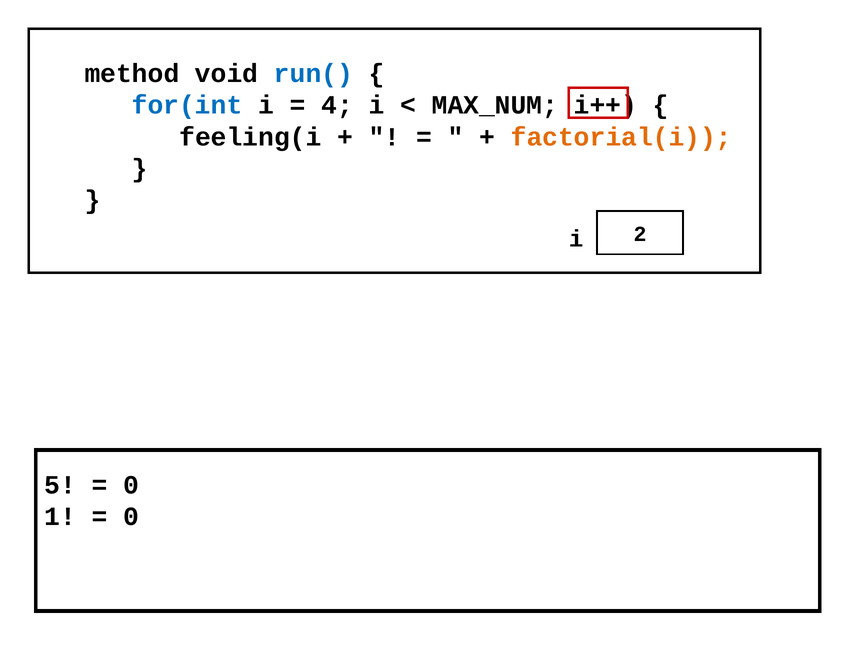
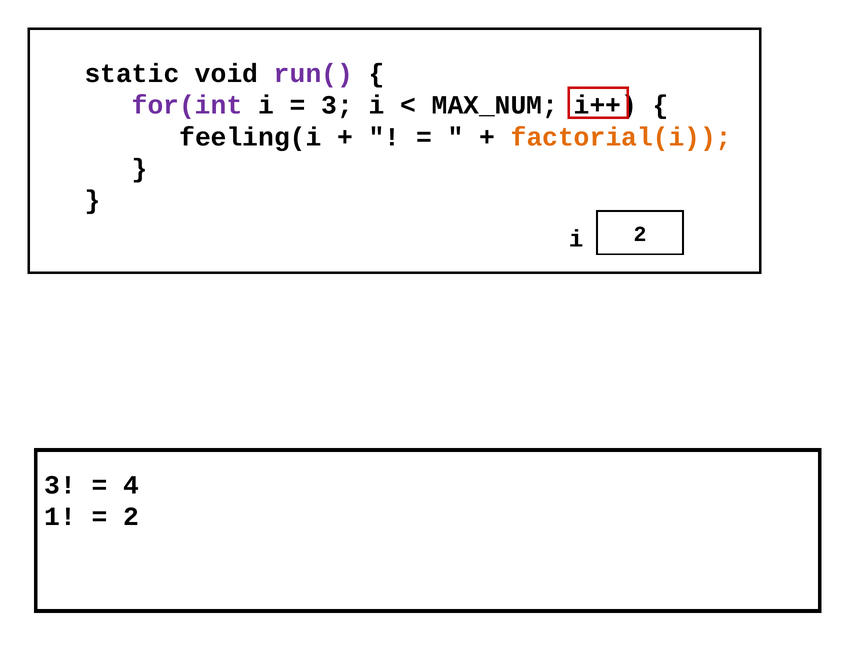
method: method -> static
run( colour: blue -> purple
for(int colour: blue -> purple
4 at (337, 105): 4 -> 3
5 at (60, 485): 5 -> 3
0 at (131, 485): 0 -> 4
0 at (131, 517): 0 -> 2
